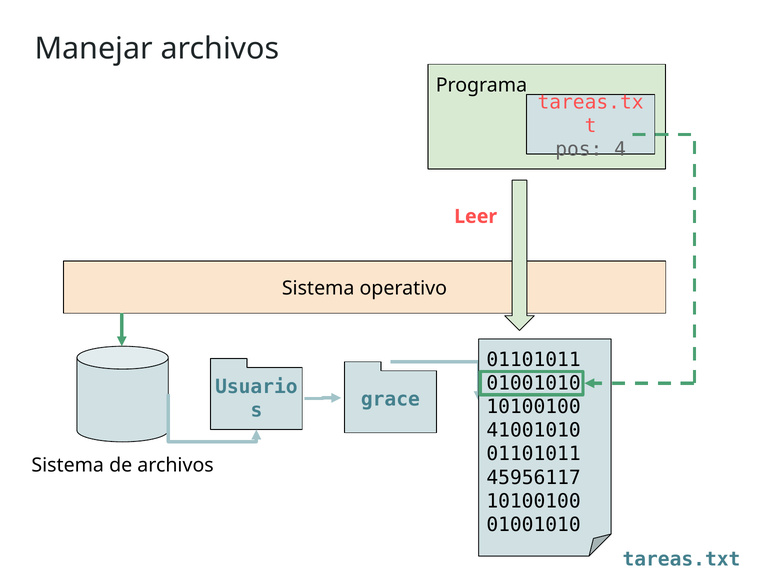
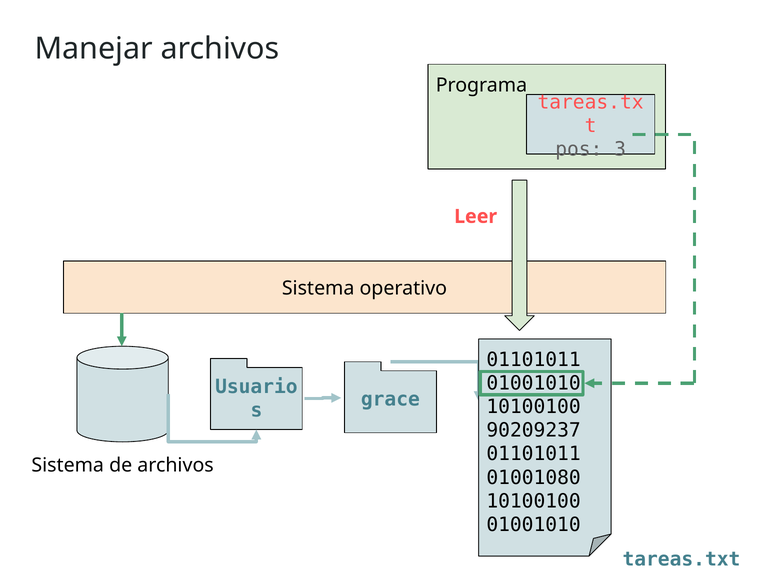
4: 4 -> 3
41001010: 41001010 -> 90209237
45956117: 45956117 -> 01001080
